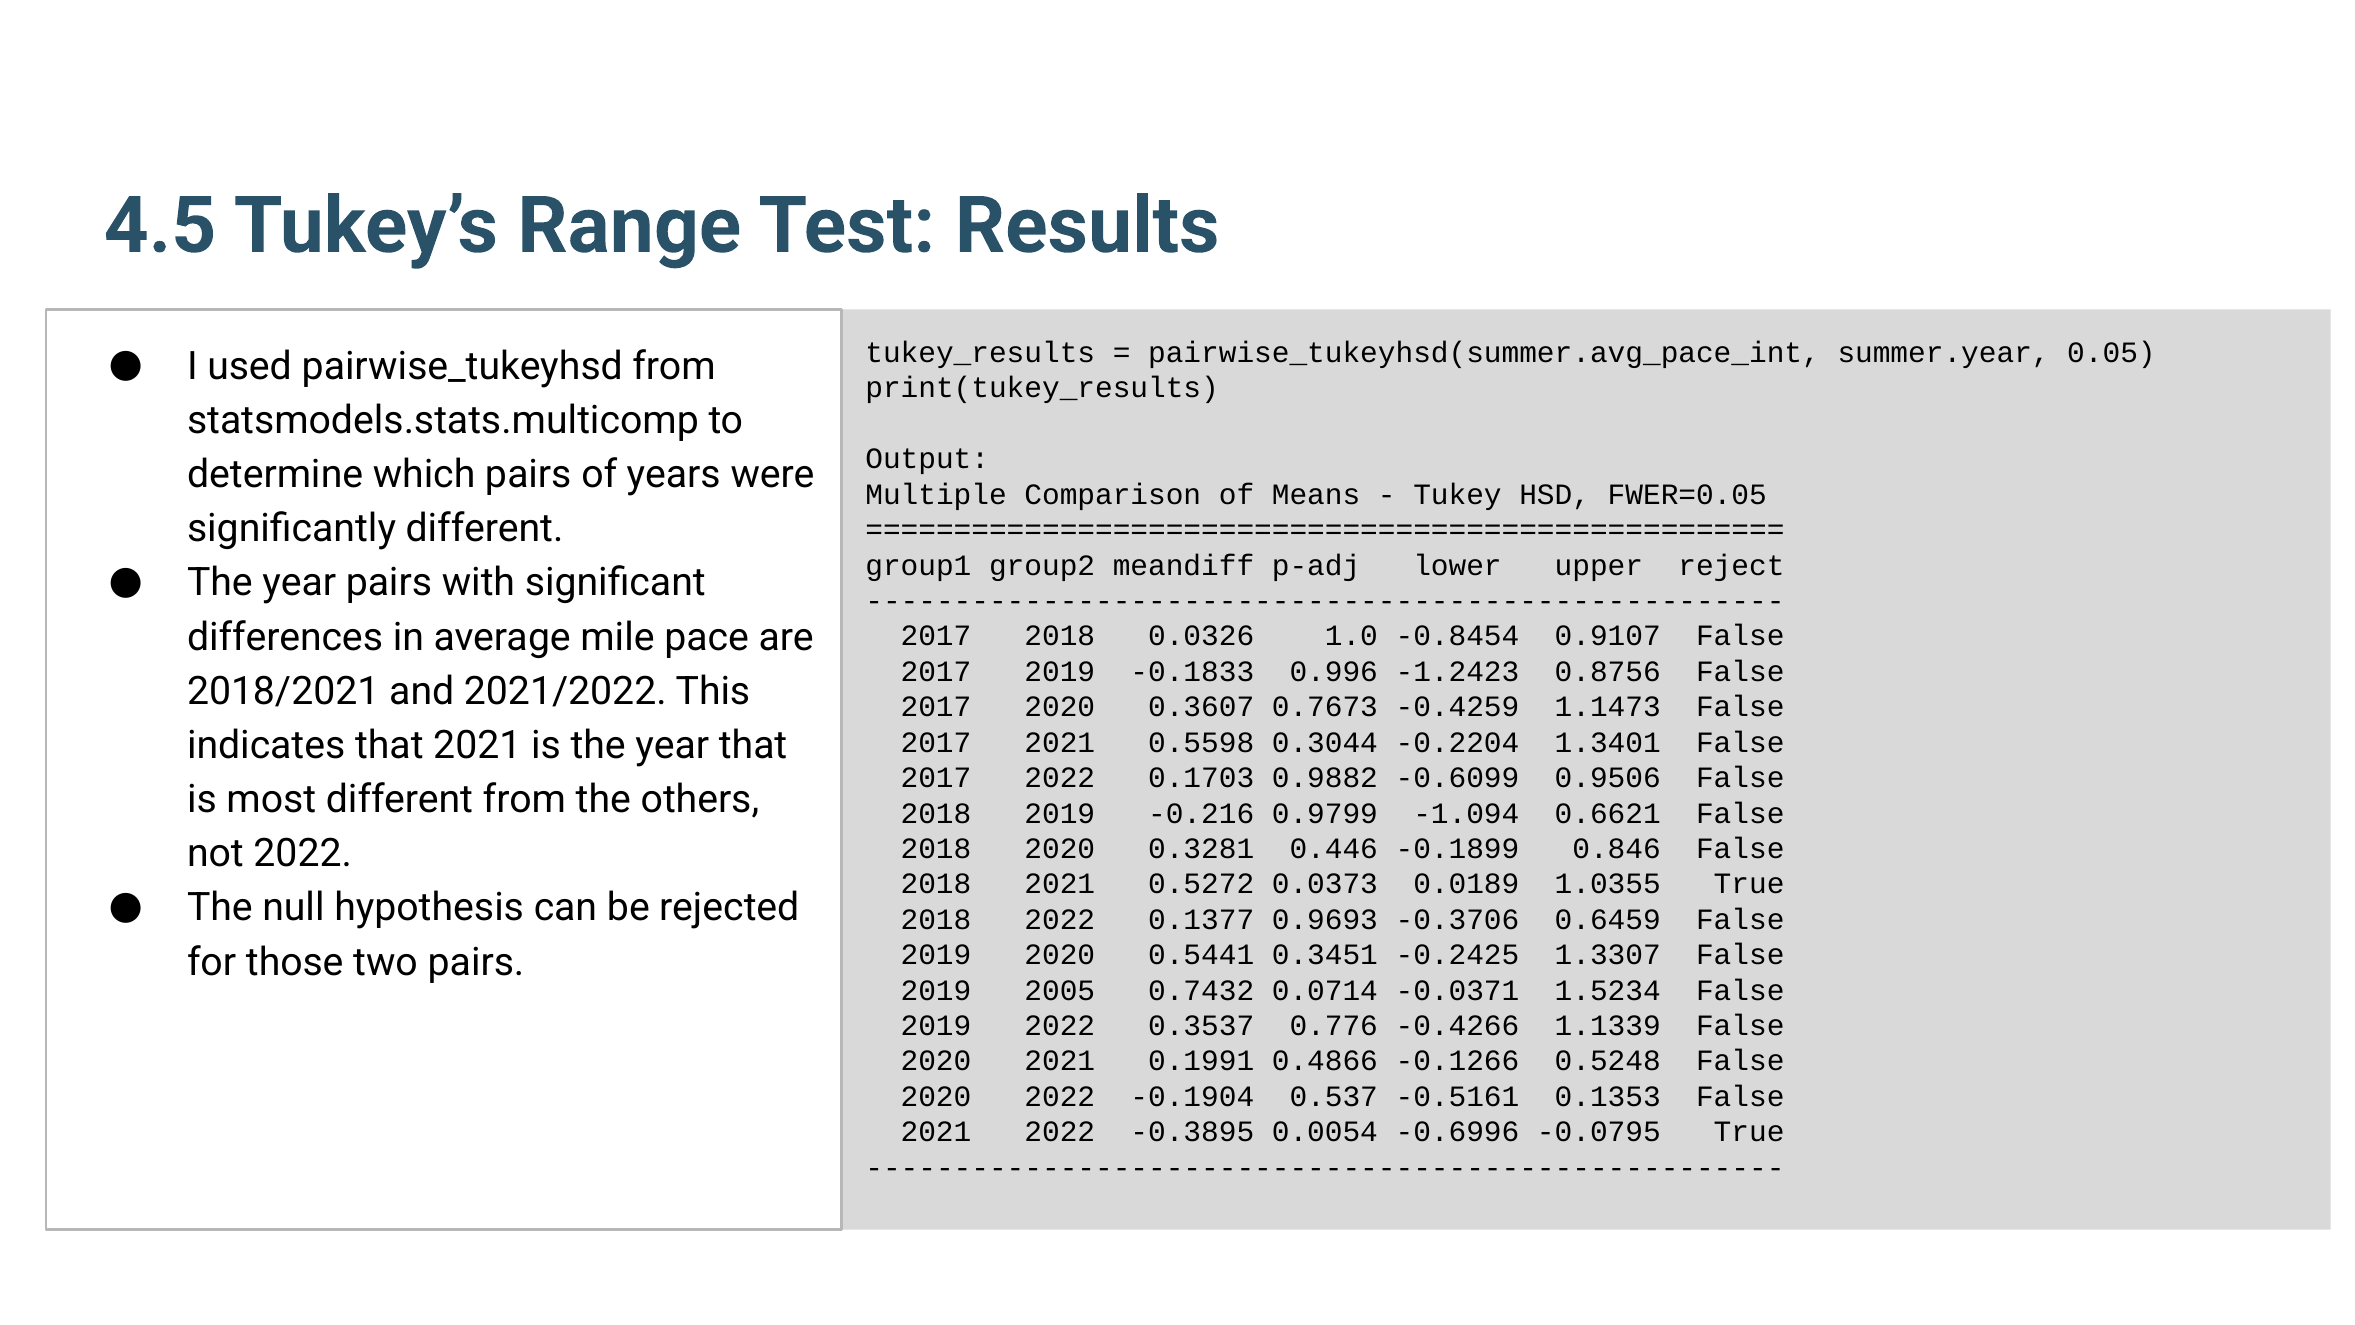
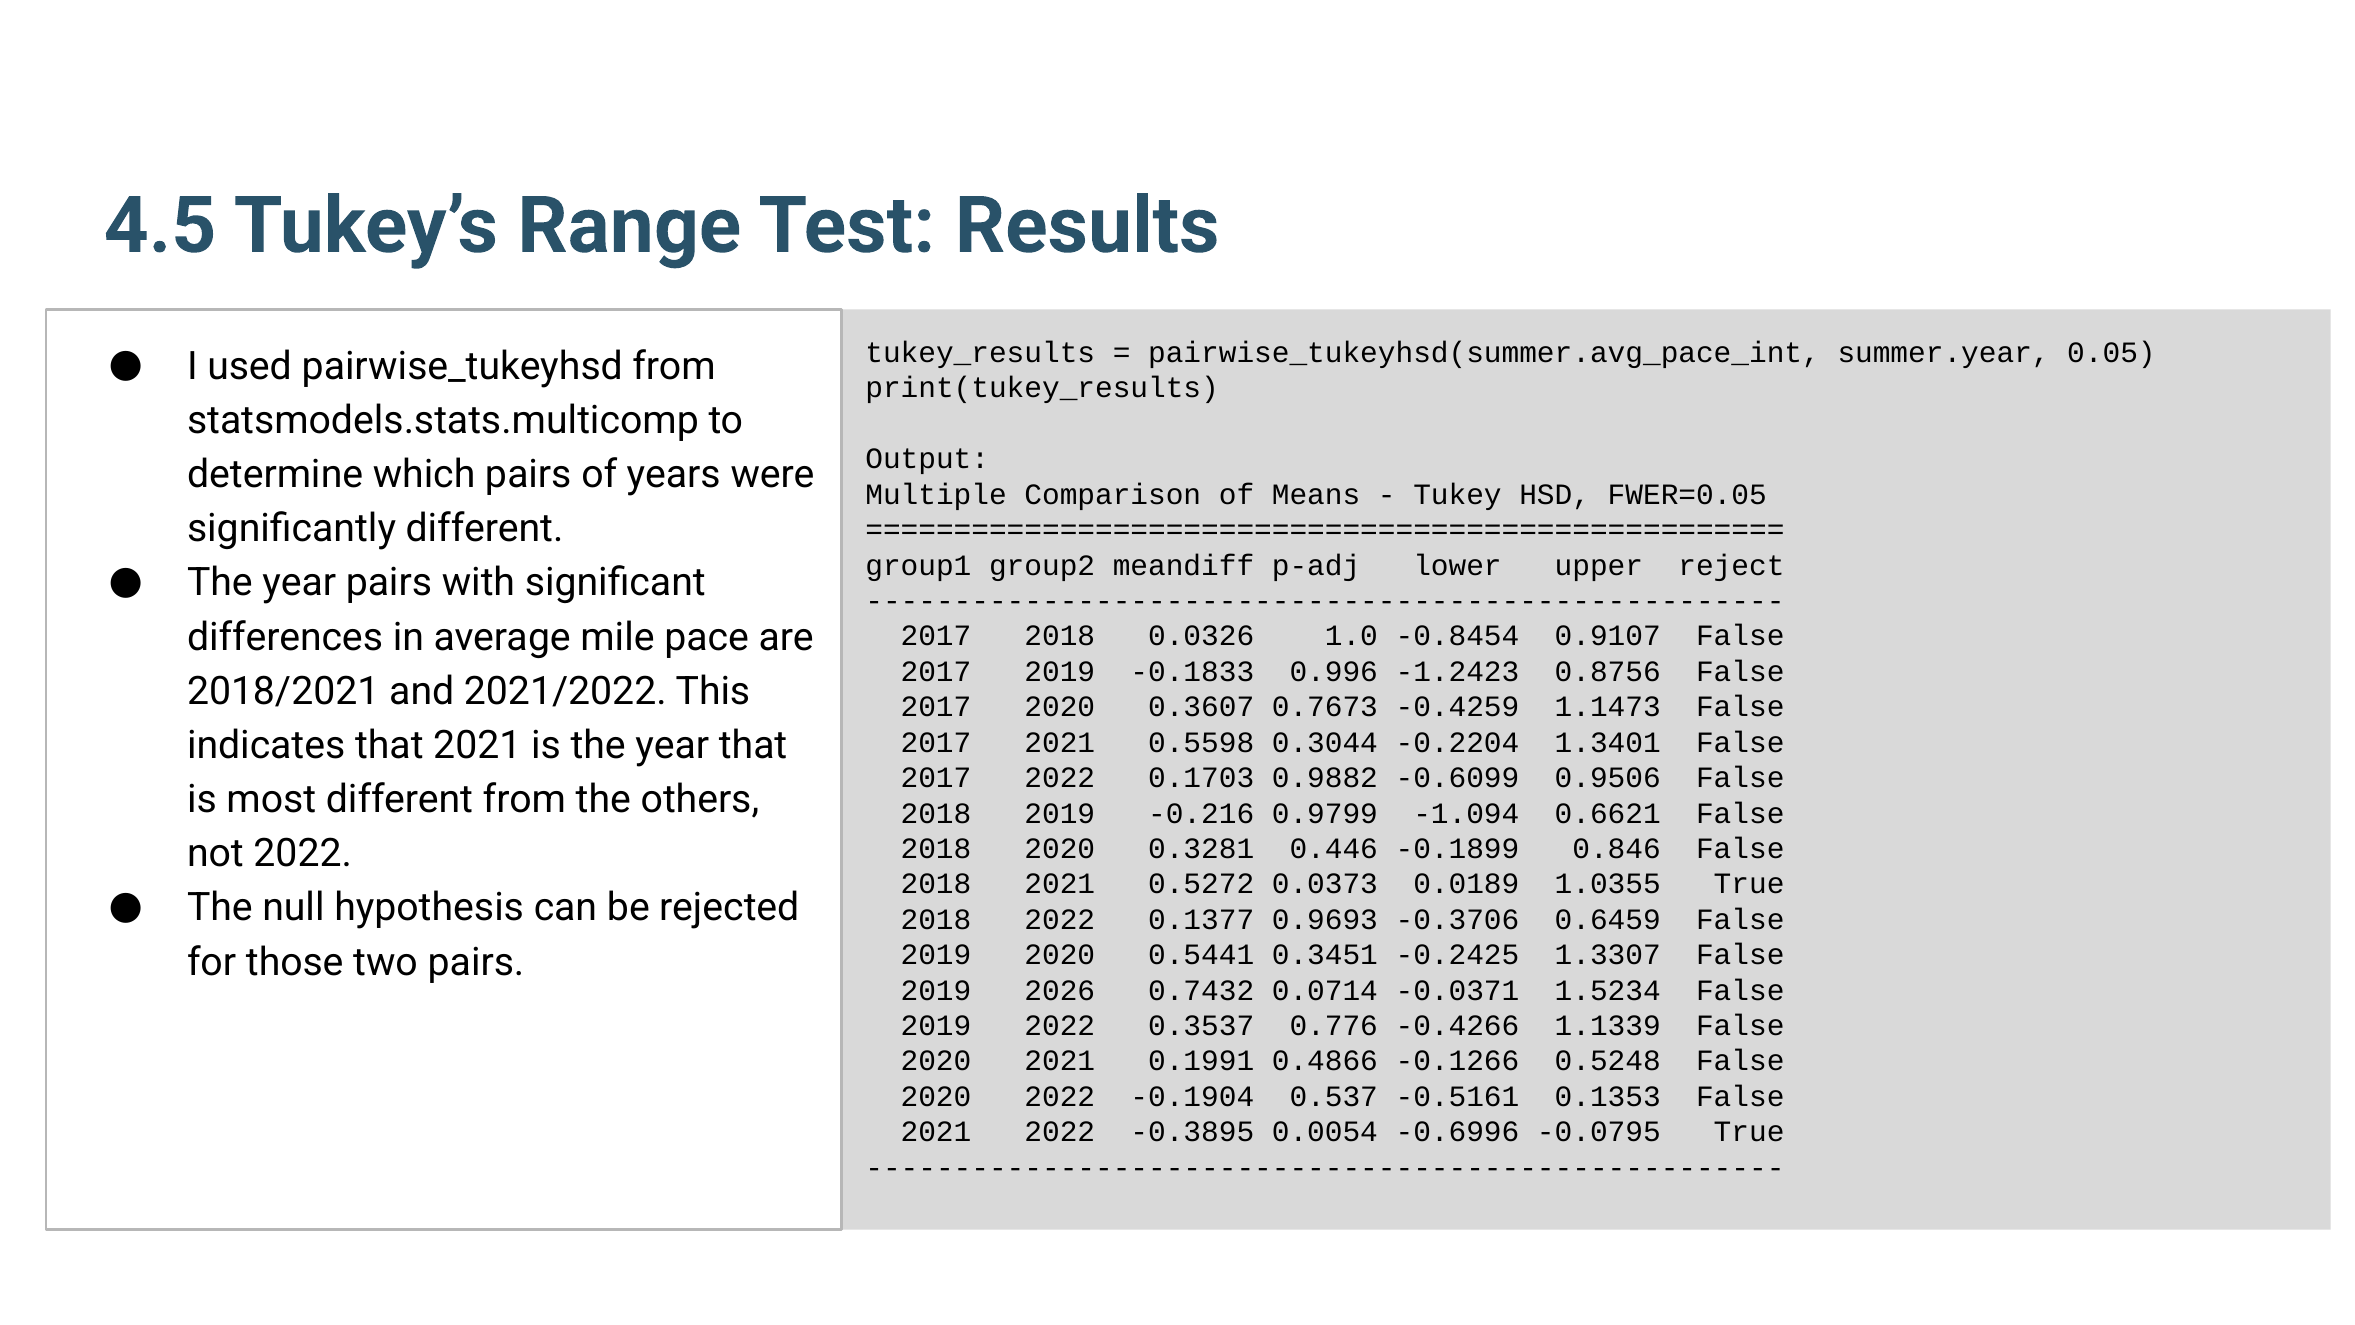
2005: 2005 -> 2026
